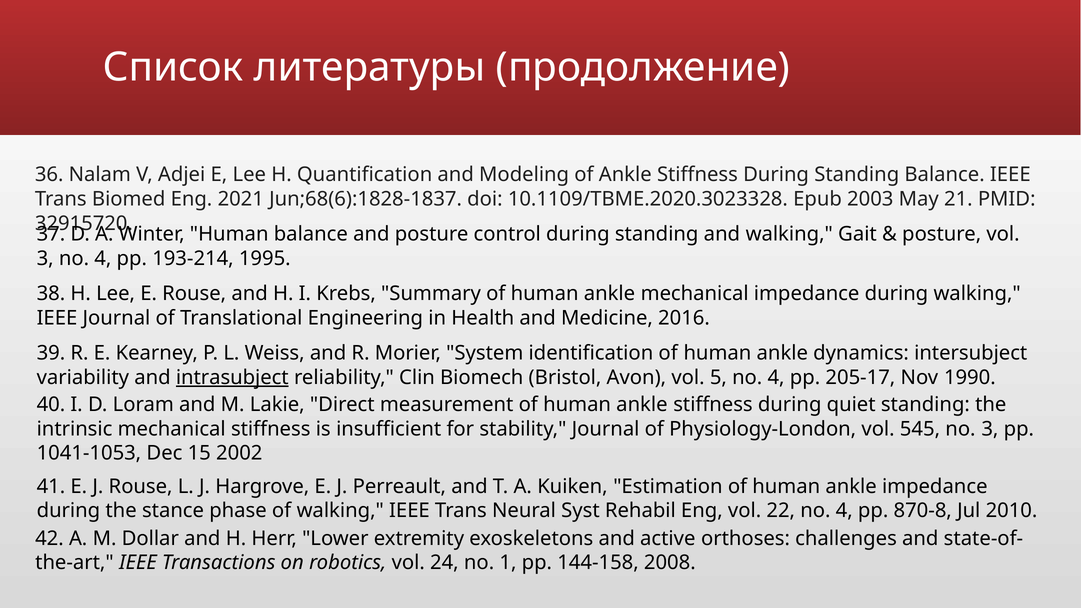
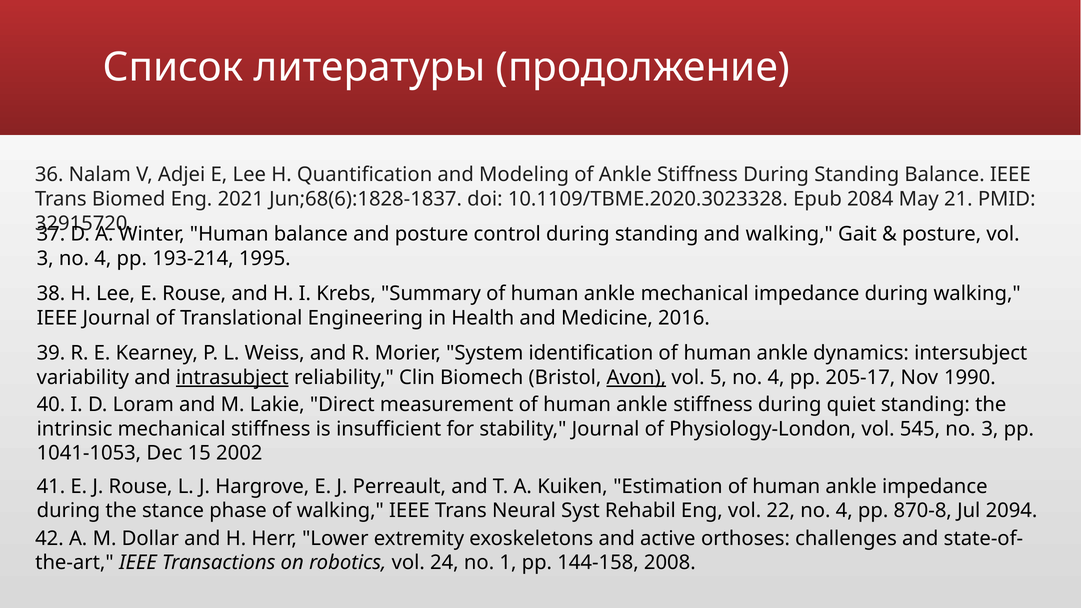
2003: 2003 -> 2084
Avon underline: none -> present
2010: 2010 -> 2094
